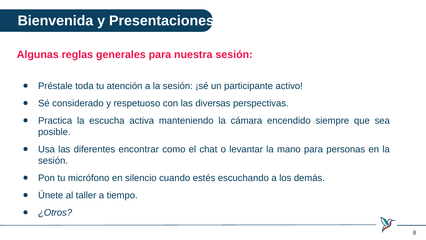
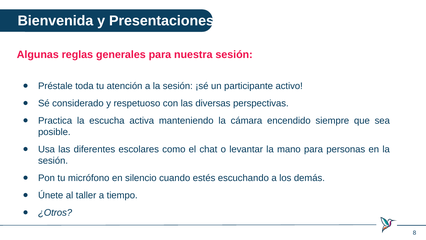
encontrar: encontrar -> escolares
